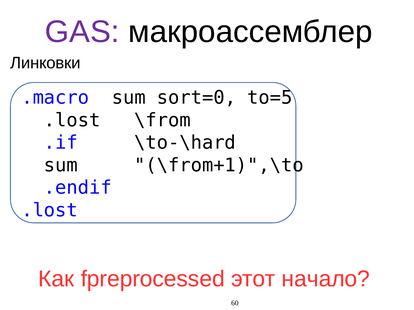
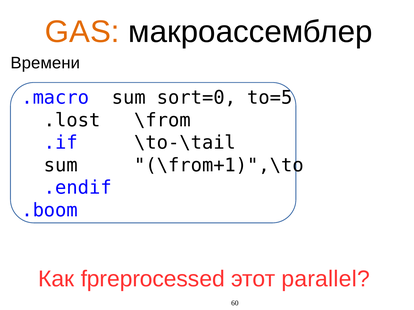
GAS colour: purple -> orange
Линковки: Линковки -> Времени
\to-\hard: \to-\hard -> \to-\tail
.lost at (50, 211): .lost -> .boom
начало: начало -> parallel
